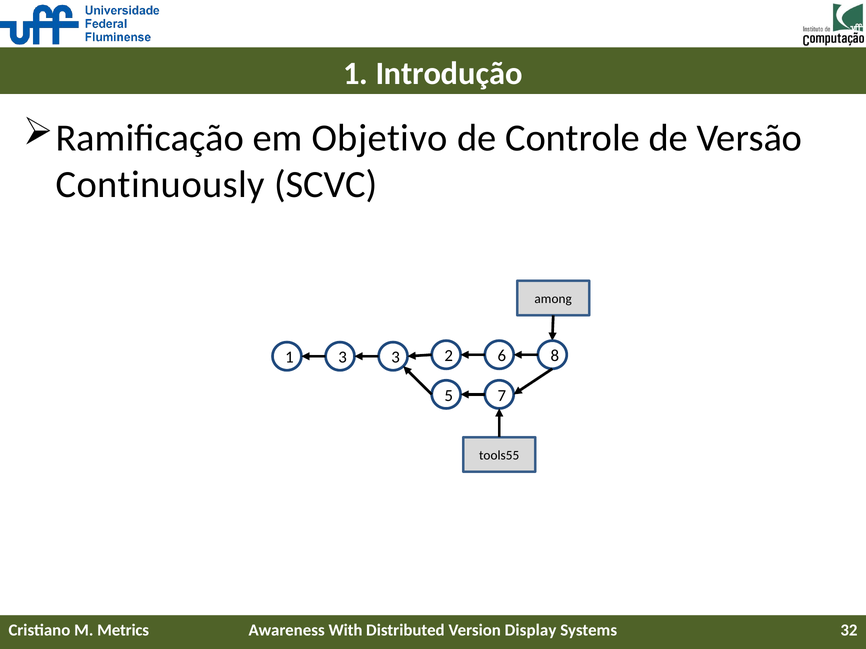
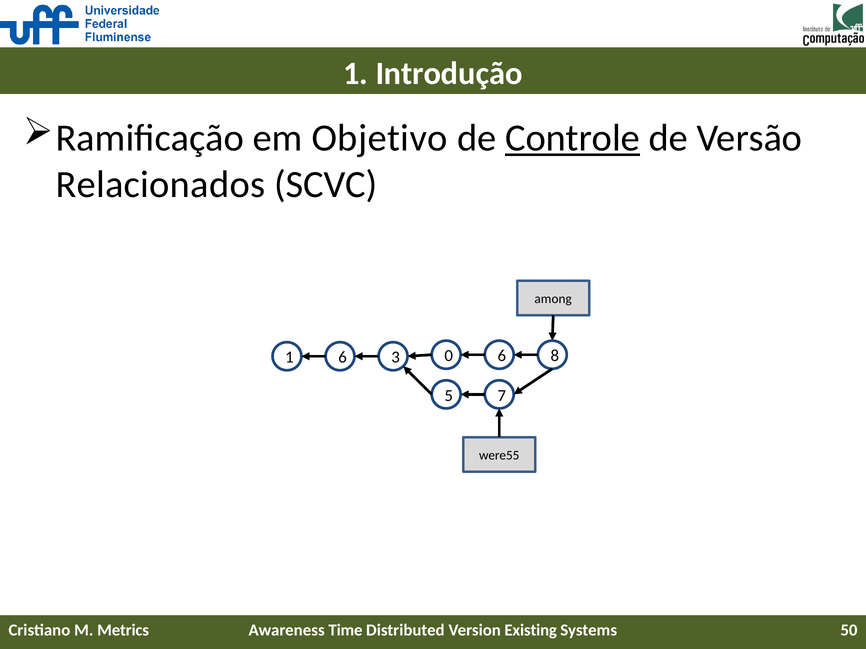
Controle underline: none -> present
Continuously: Continuously -> Relacionados
1 3: 3 -> 6
2: 2 -> 0
tools55: tools55 -> were55
With: With -> Time
Display: Display -> Existing
32: 32 -> 50
